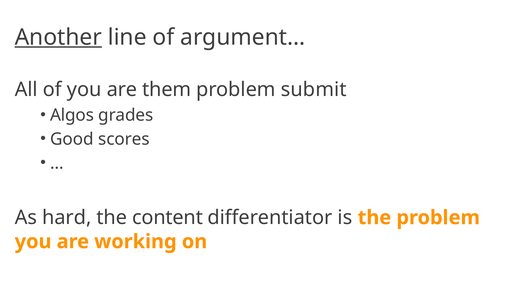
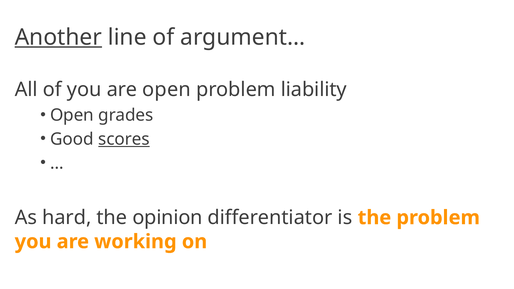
are them: them -> open
submit: submit -> liability
Algos at (72, 115): Algos -> Open
scores underline: none -> present
content: content -> opinion
